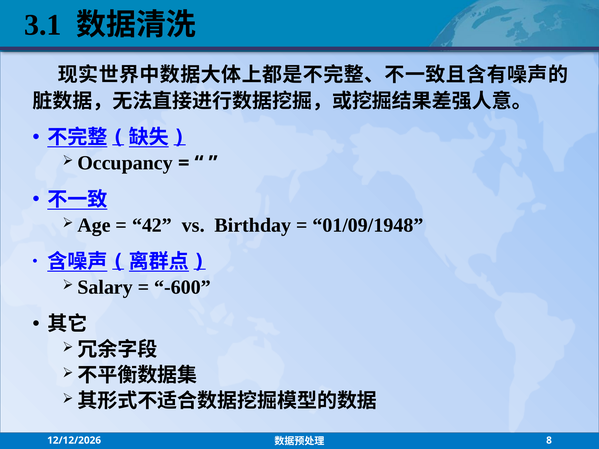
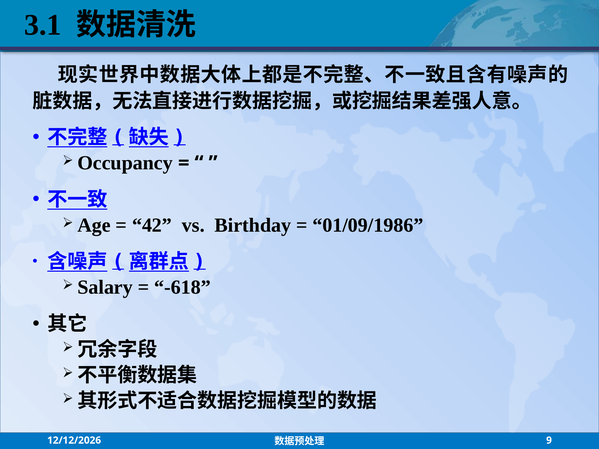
01/09/1948: 01/09/1948 -> 01/09/1986
-600: -600 -> -618
8: 8 -> 9
